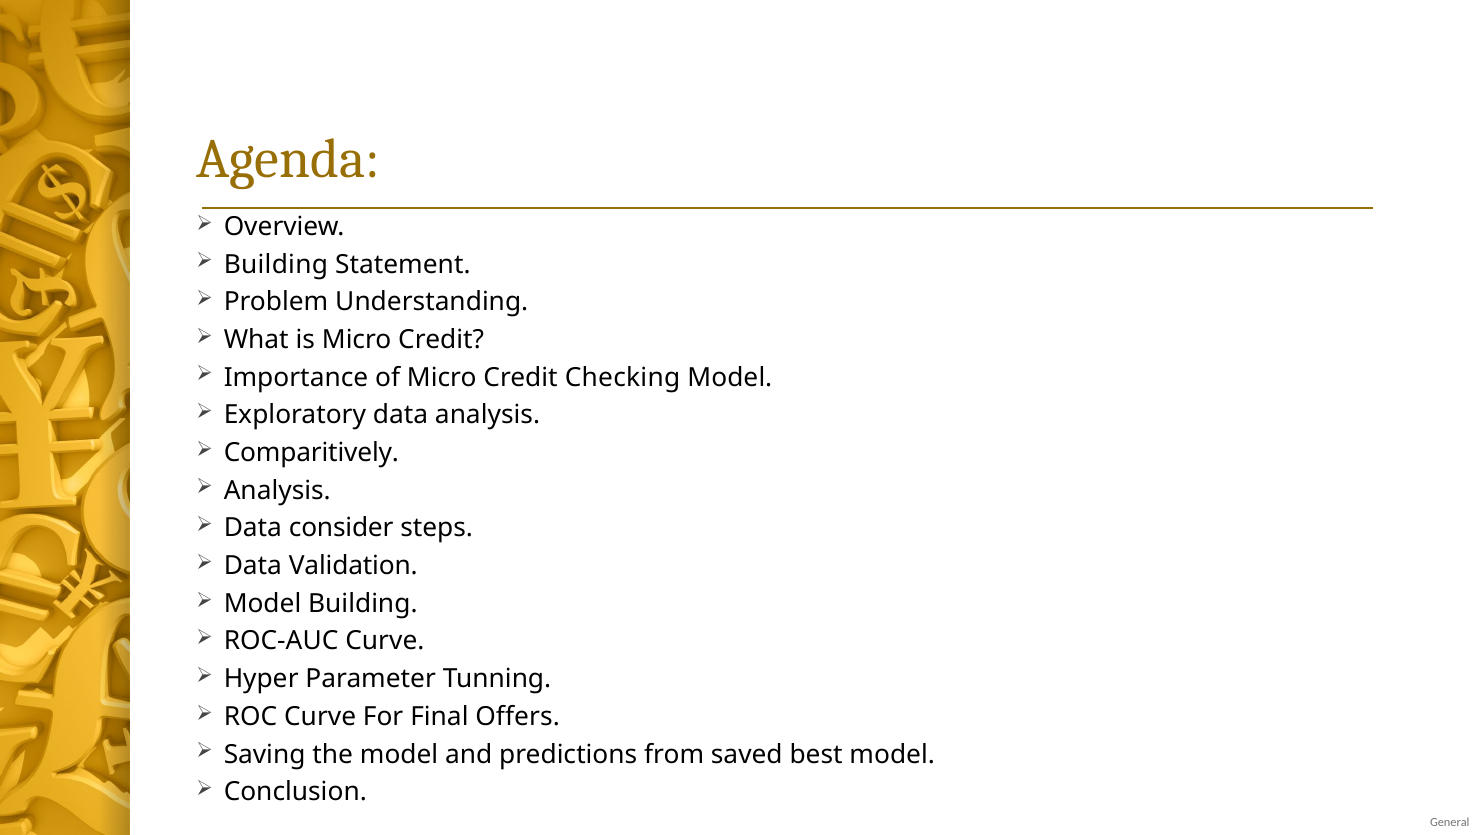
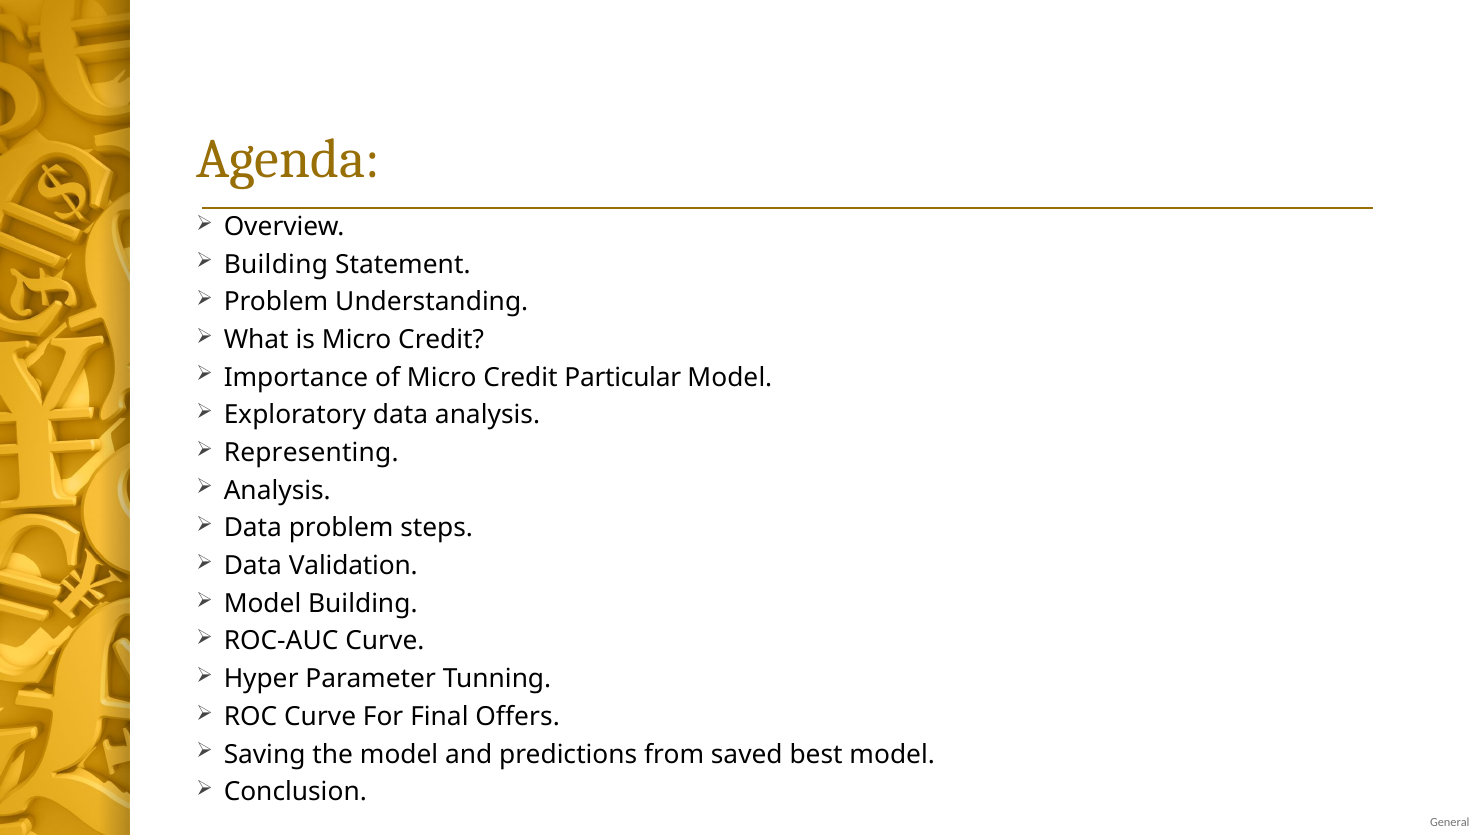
Checking: Checking -> Particular
Comparitively: Comparitively -> Representing
Data consider: consider -> problem
